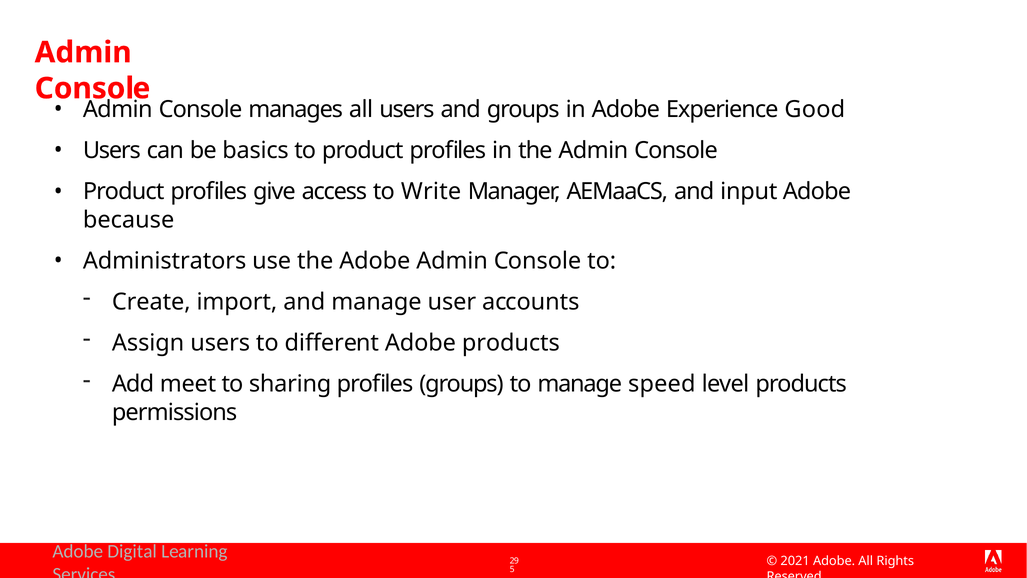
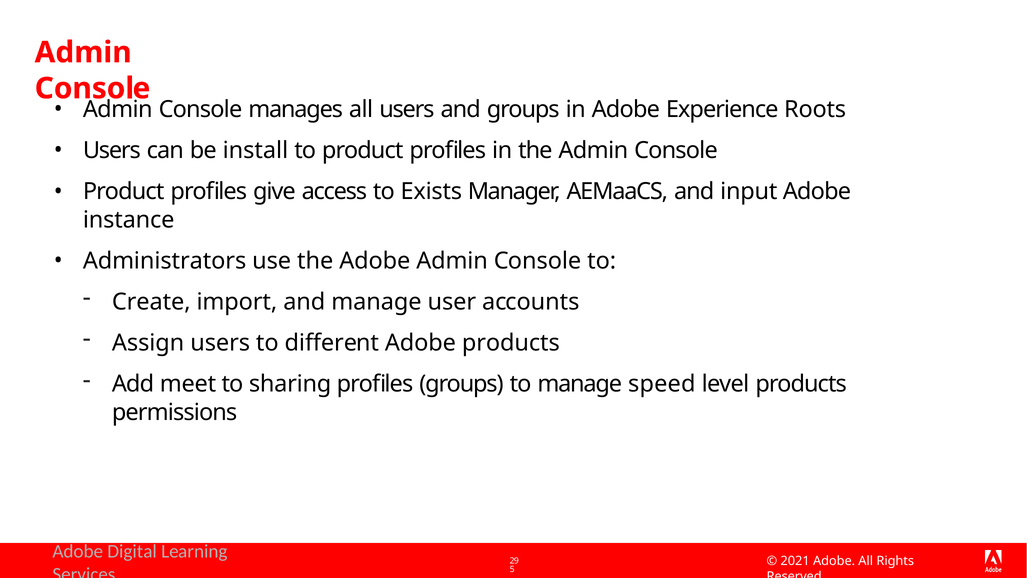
Good: Good -> Roots
basics: basics -> install
Write: Write -> Exists
because: because -> instance
